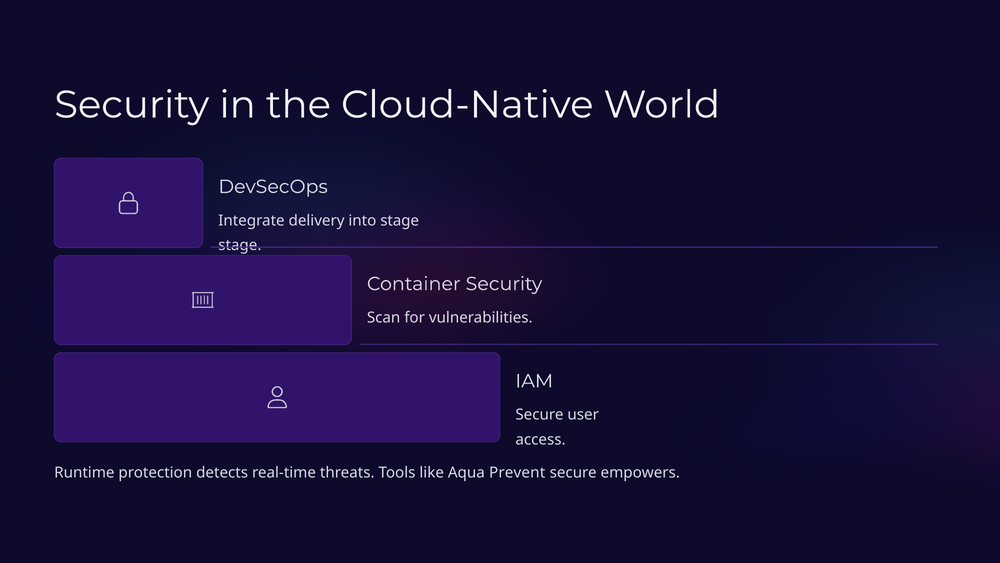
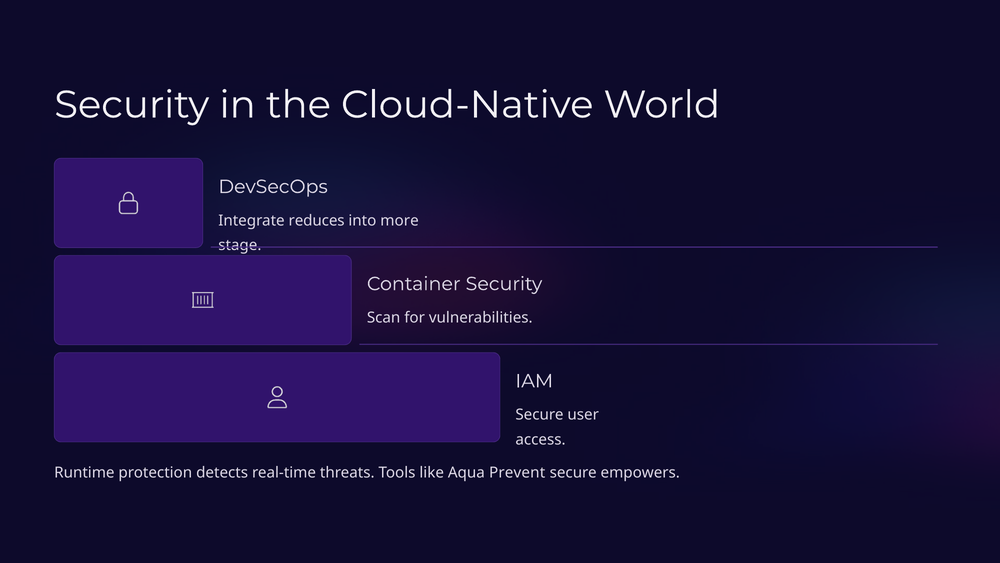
delivery: delivery -> reduces
into stage: stage -> more
